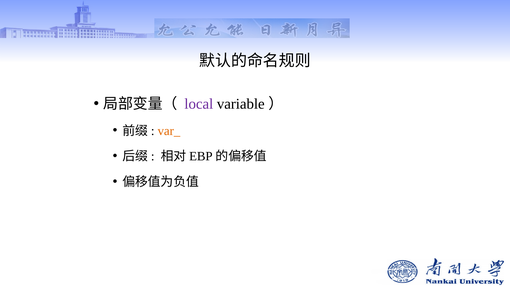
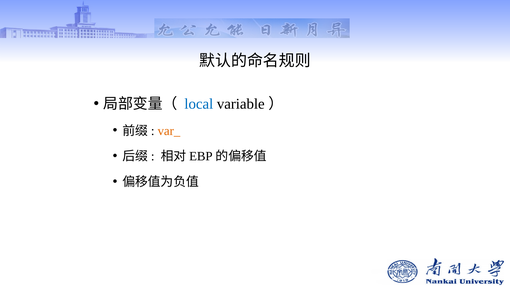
local colour: purple -> blue
